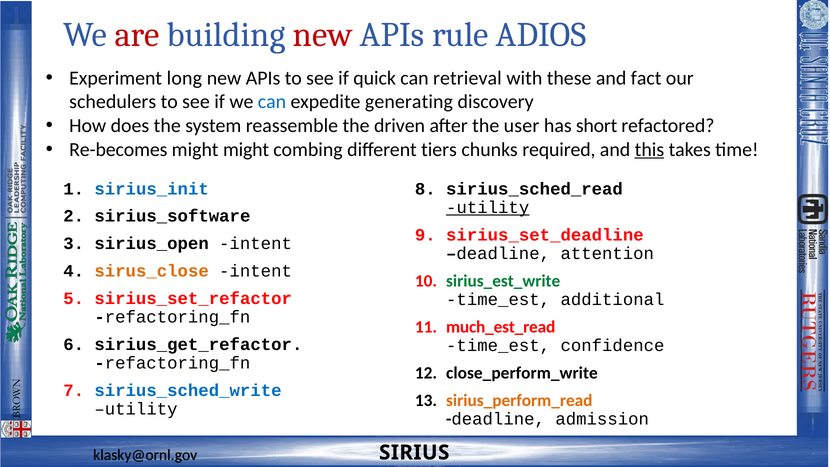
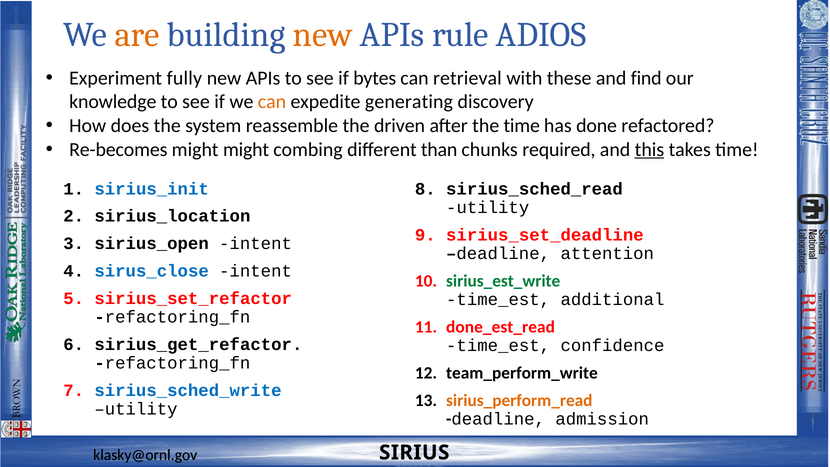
are colour: red -> orange
new at (323, 35) colour: red -> orange
long: long -> fully
quick: quick -> bytes
fact: fact -> find
schedulers: schedulers -> knowledge
can at (272, 102) colour: blue -> orange
the user: user -> time
short: short -> done
tiers: tiers -> than
utility at (488, 208) underline: present -> none
sirius_software: sirius_software -> sirius_location
sirus_close colour: orange -> blue
much_est_read: much_est_read -> done_est_read
close_perform_write: close_perform_write -> team_perform_write
